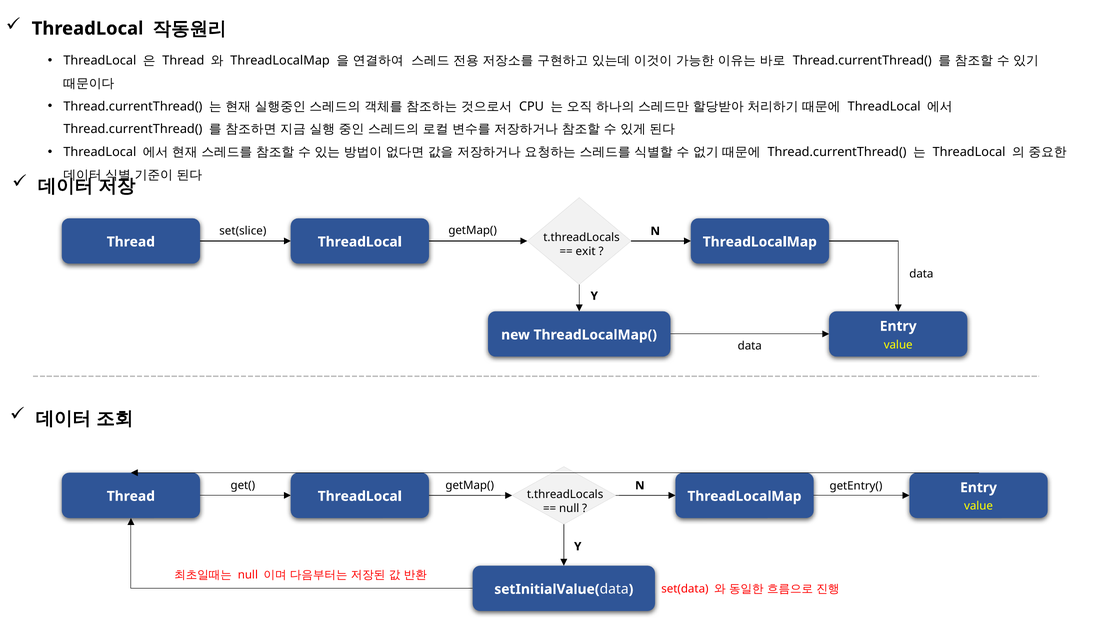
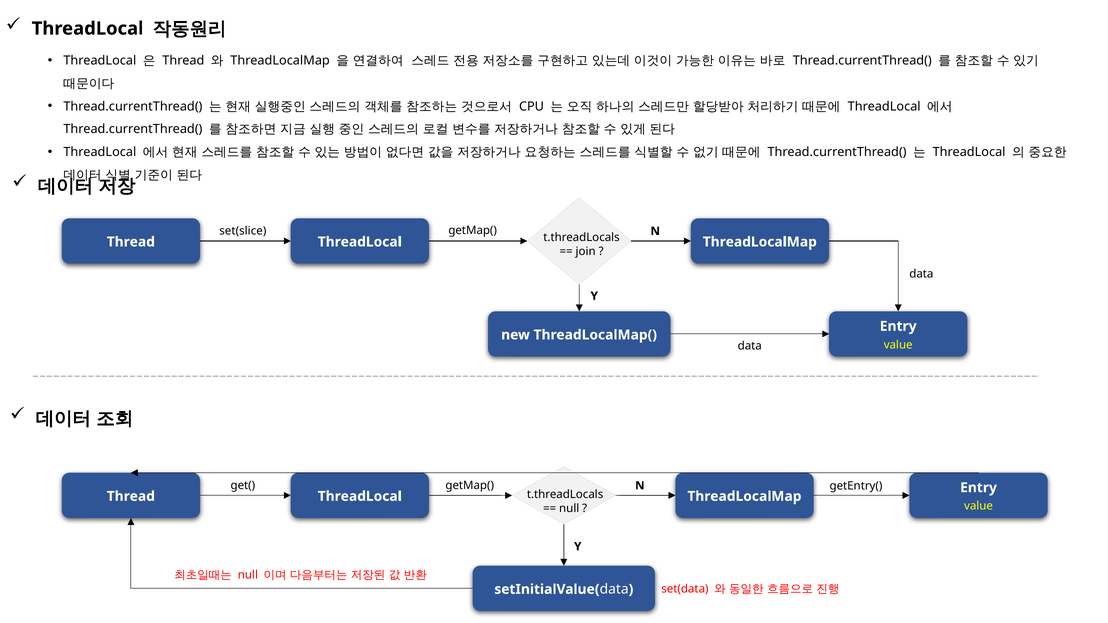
exit: exit -> join
